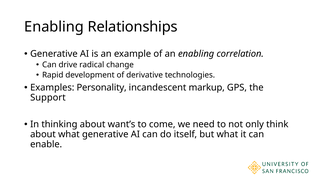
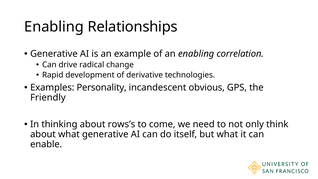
markup: markup -> obvious
Support: Support -> Friendly
want’s: want’s -> rows’s
